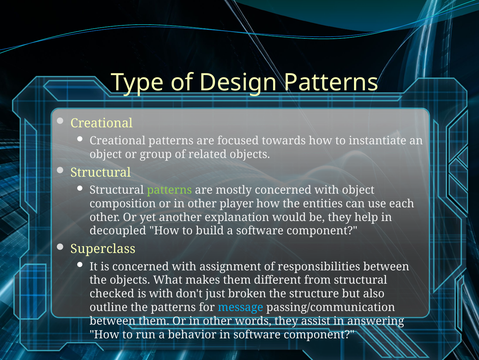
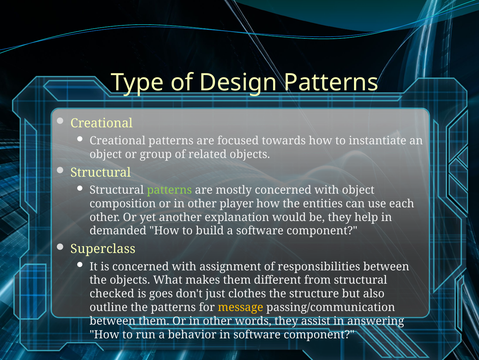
decoupled: decoupled -> demanded
is with: with -> goes
broken: broken -> clothes
message colour: light blue -> yellow
